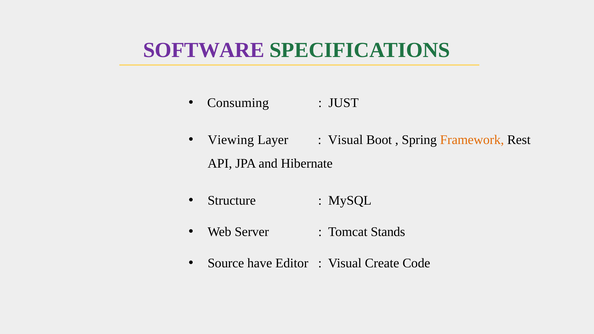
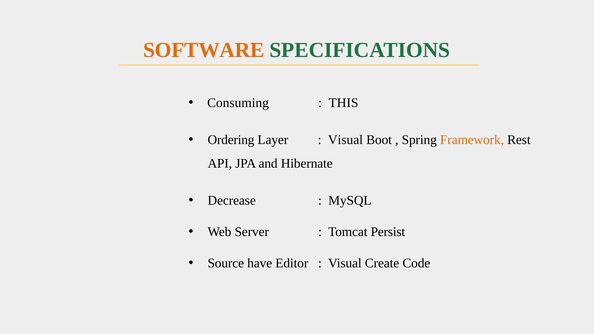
SOFTWARE colour: purple -> orange
JUST: JUST -> THIS
Viewing: Viewing -> Ordering
Structure: Structure -> Decrease
Stands: Stands -> Persist
